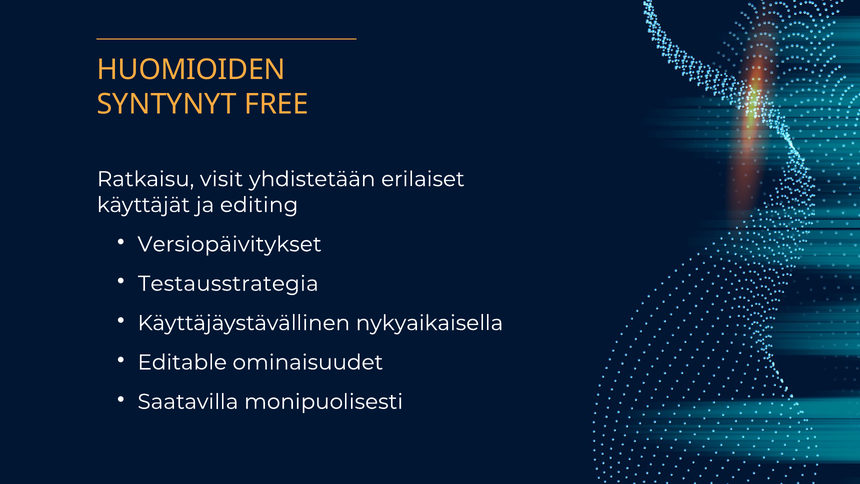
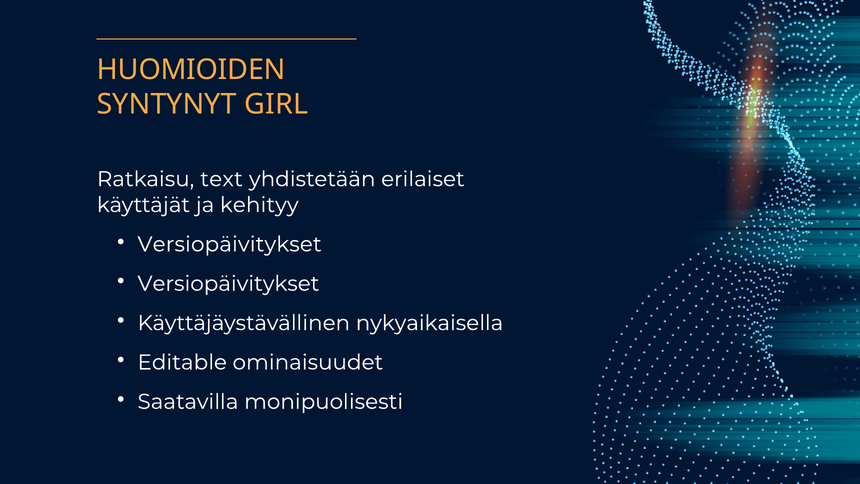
FREE: FREE -> GIRL
visit: visit -> text
editing: editing -> kehityy
Testausstrategia at (228, 284): Testausstrategia -> Versiopäivitykset
